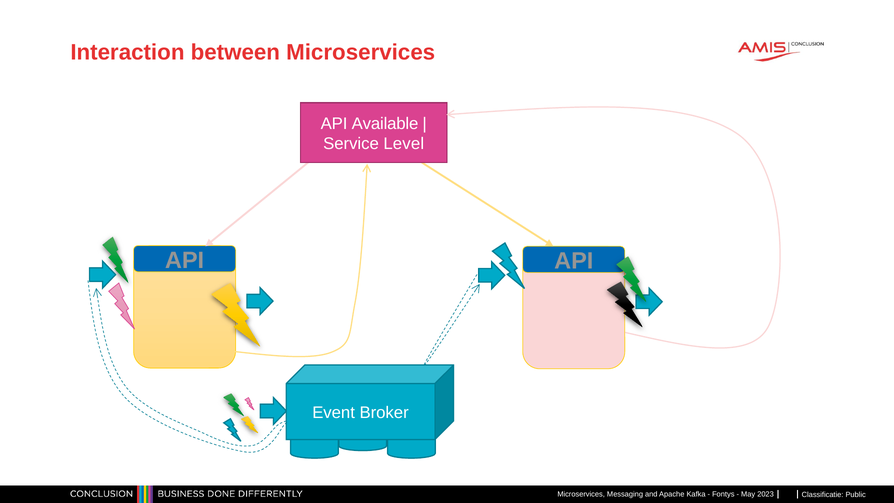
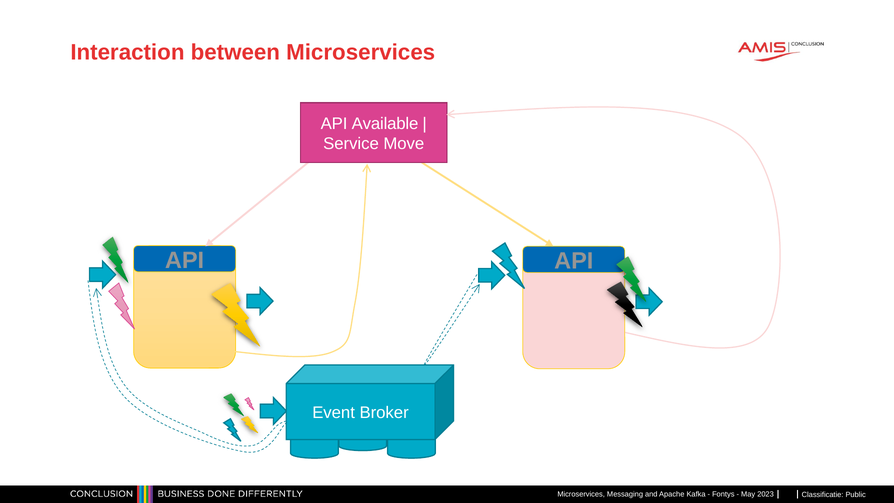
Level: Level -> Move
